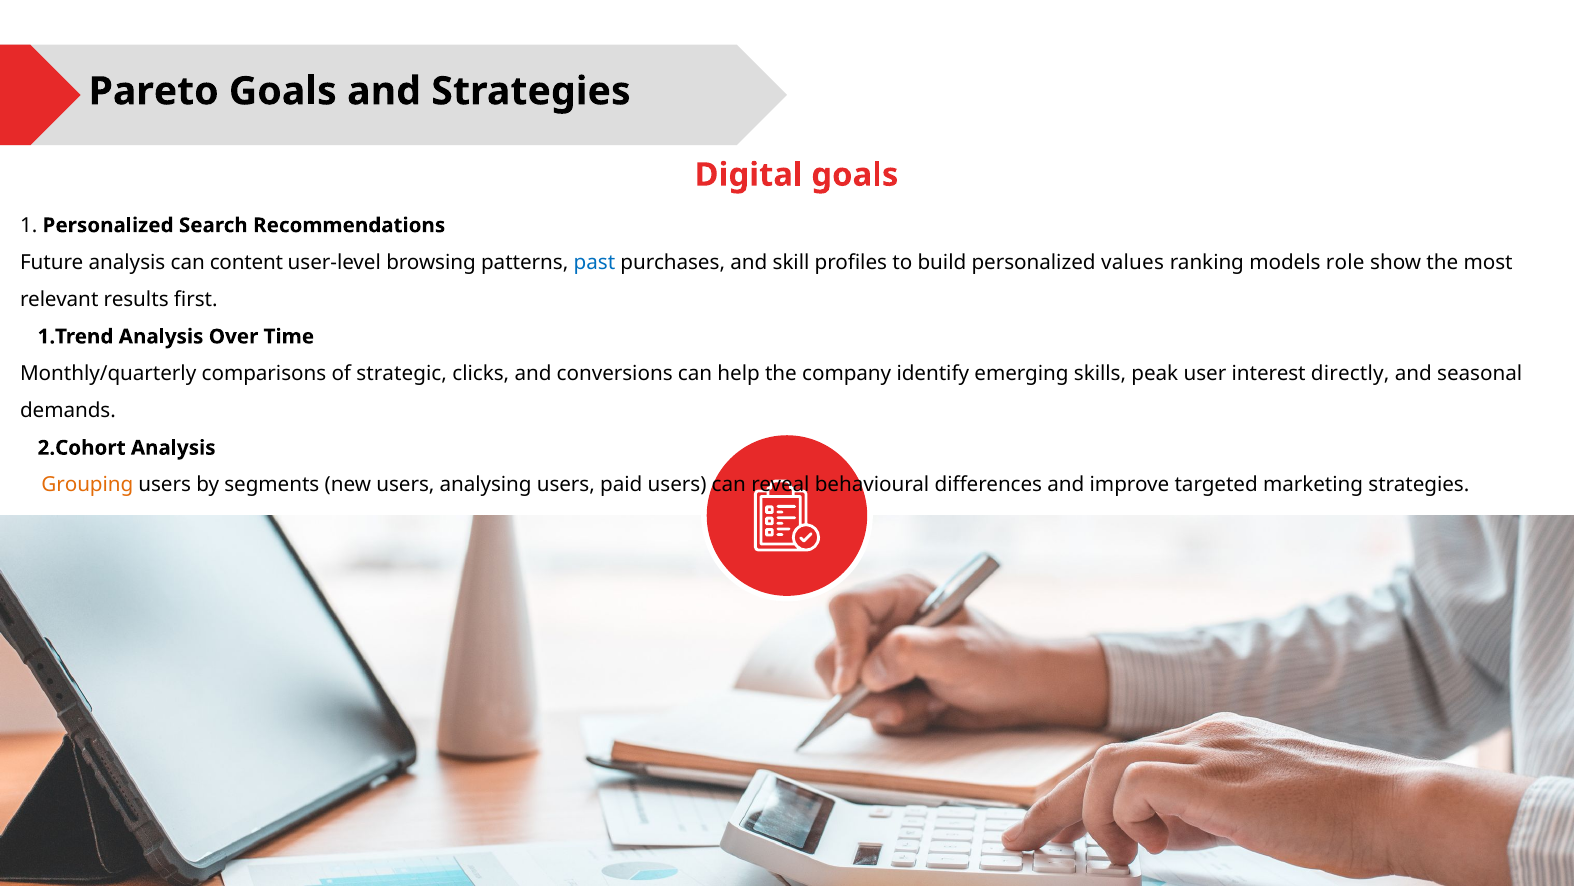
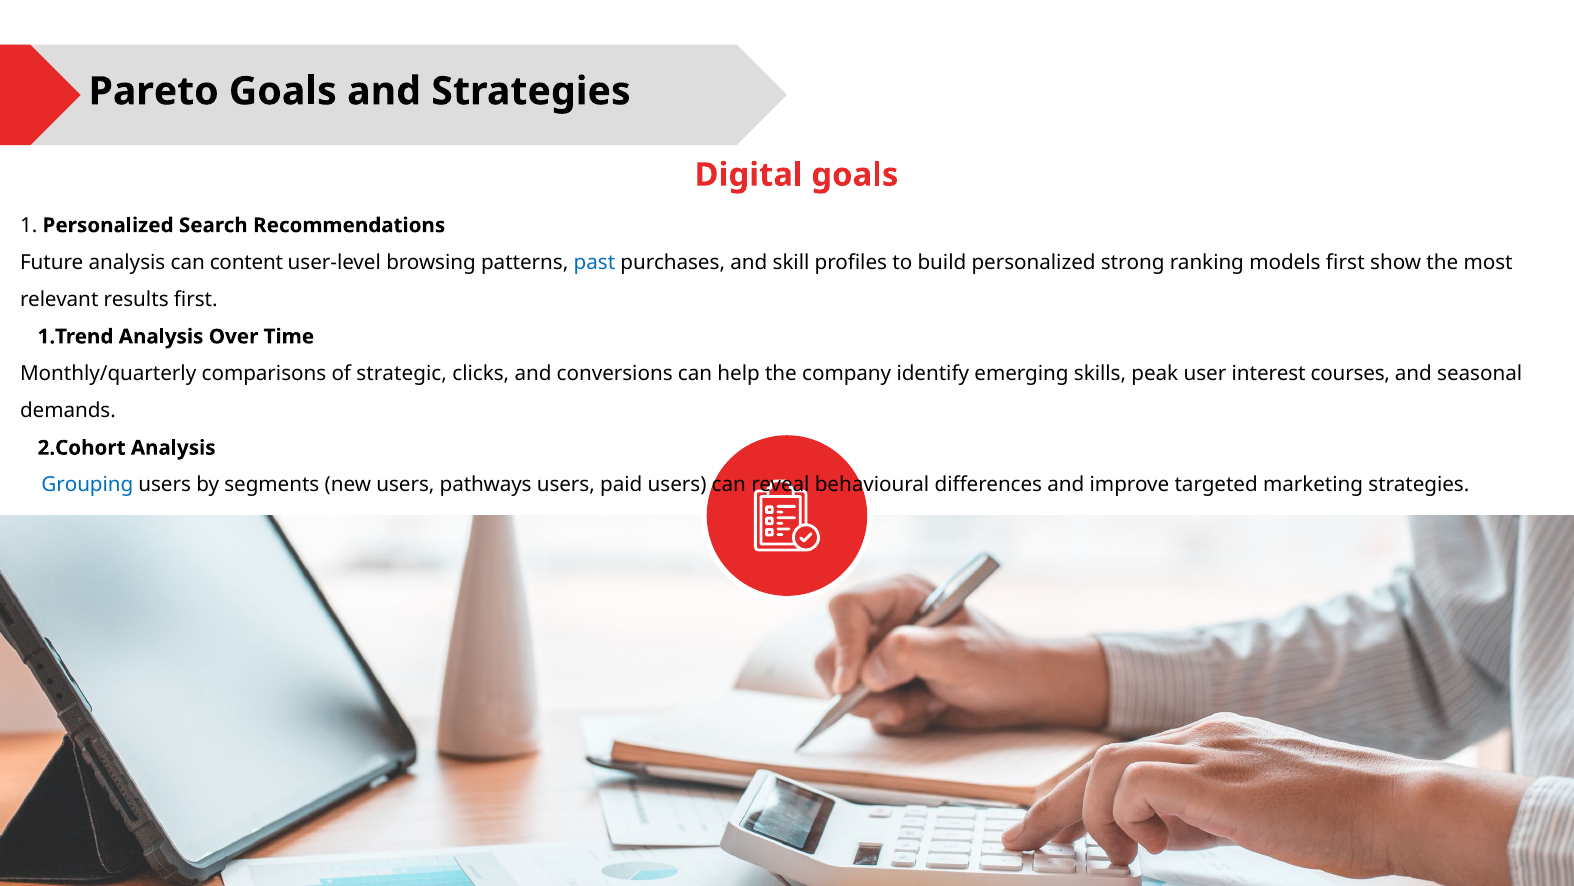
values: values -> strong
models role: role -> first
directly: directly -> courses
Grouping colour: orange -> blue
analysing: analysing -> pathways
